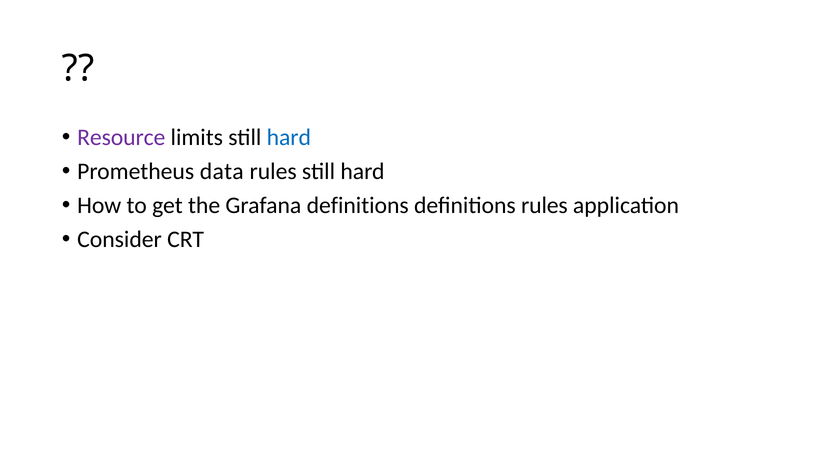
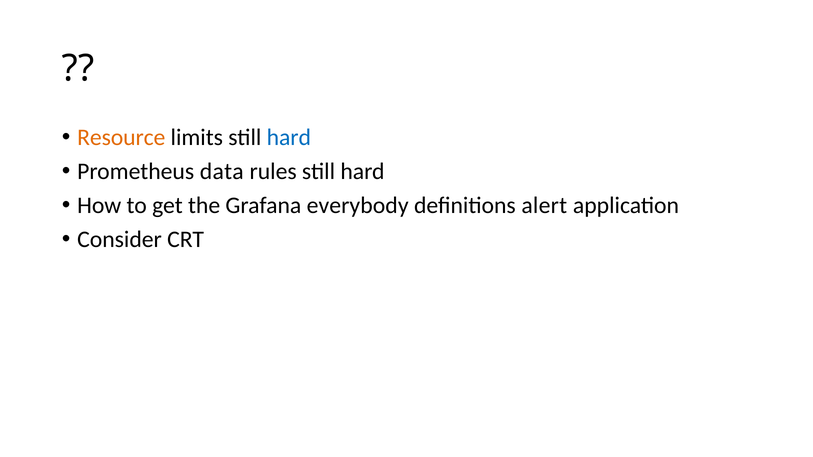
Resource colour: purple -> orange
Grafana definitions: definitions -> everybody
definitions rules: rules -> alert
